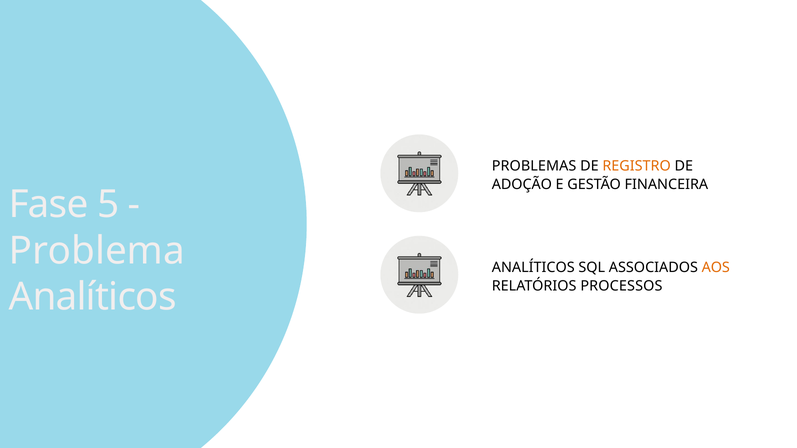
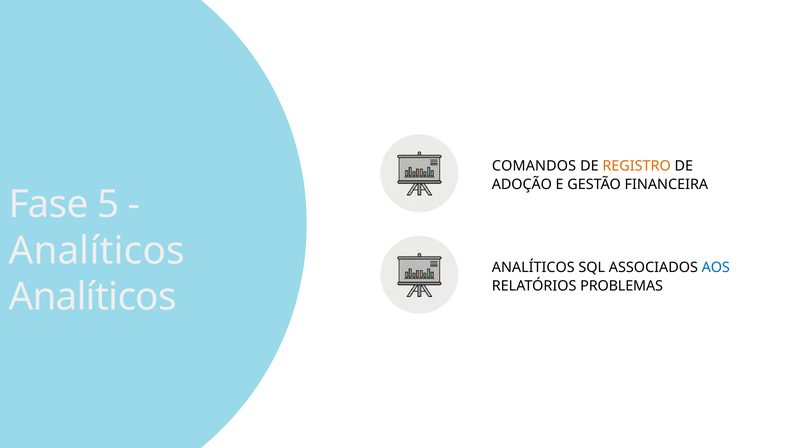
PROBLEMAS: PROBLEMAS -> COMANDOS
Problema at (97, 251): Problema -> Analíticos
AOS colour: orange -> blue
PROCESSOS: PROCESSOS -> PROBLEMAS
